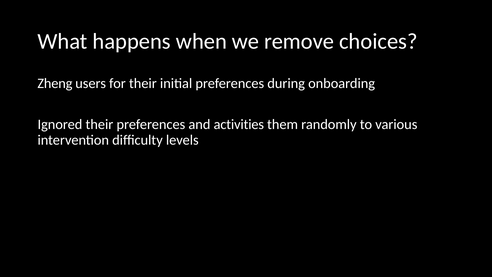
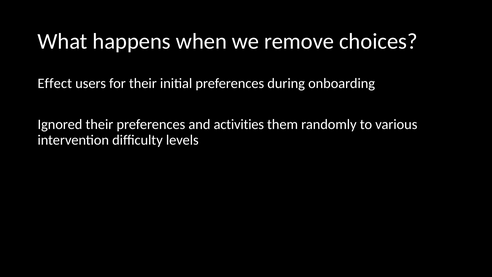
Zheng: Zheng -> Effect
